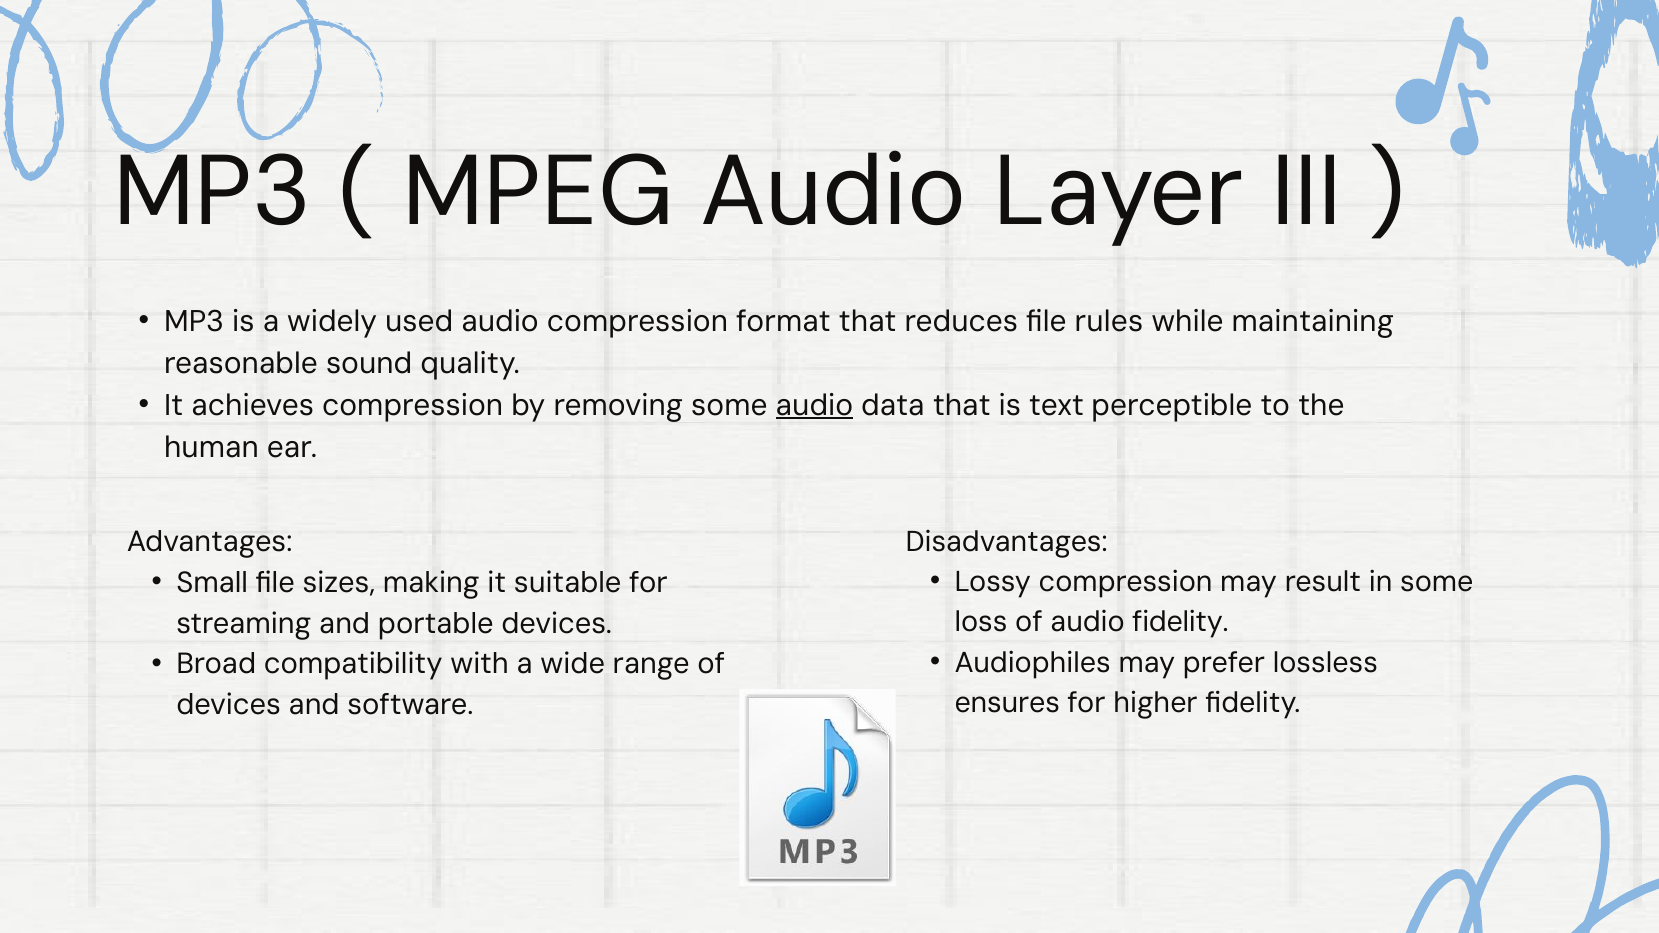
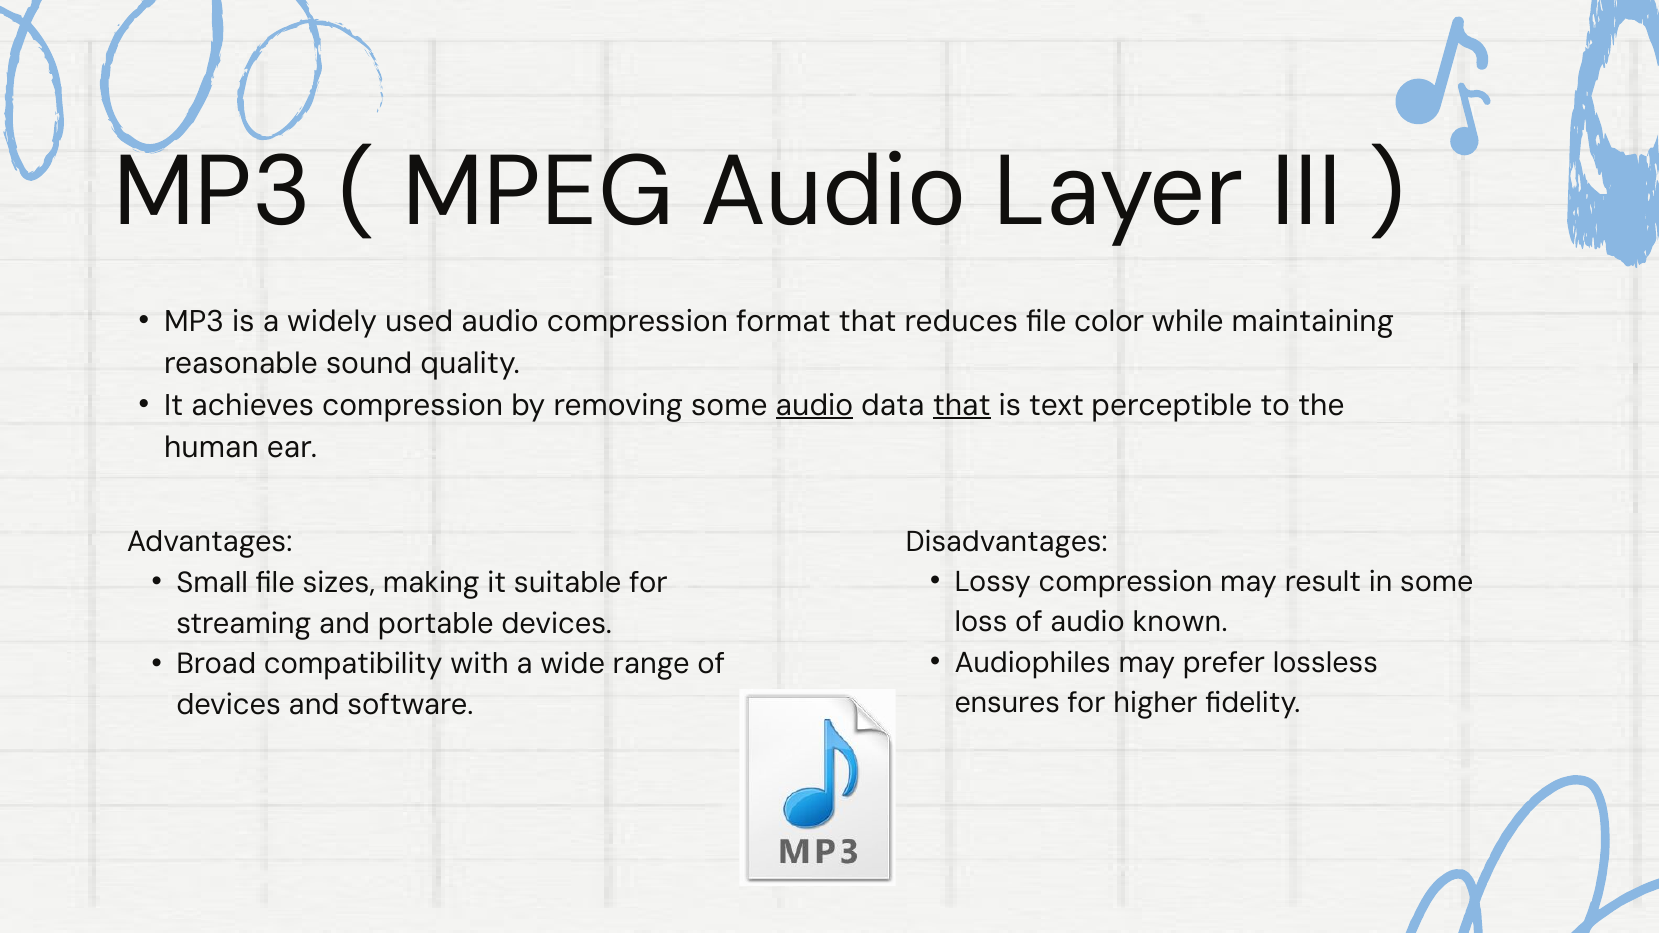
rules: rules -> color
that at (962, 406) underline: none -> present
audio fidelity: fidelity -> known
